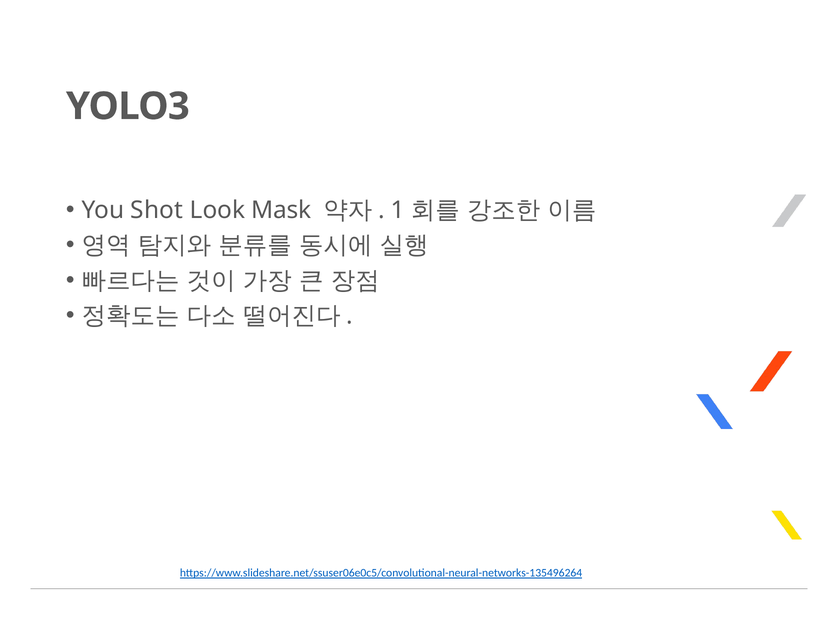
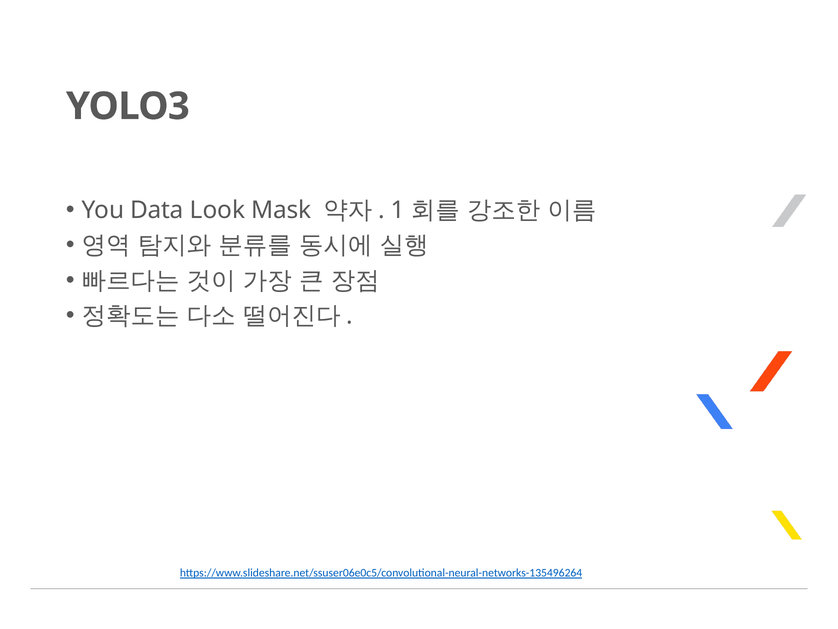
Shot: Shot -> Data
